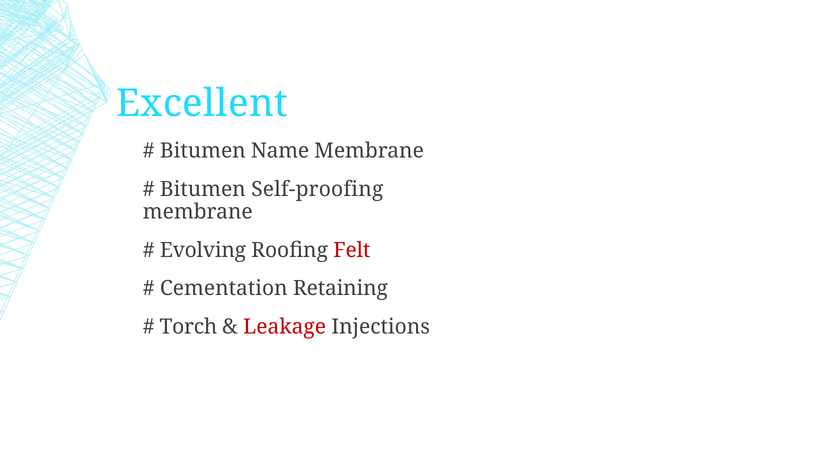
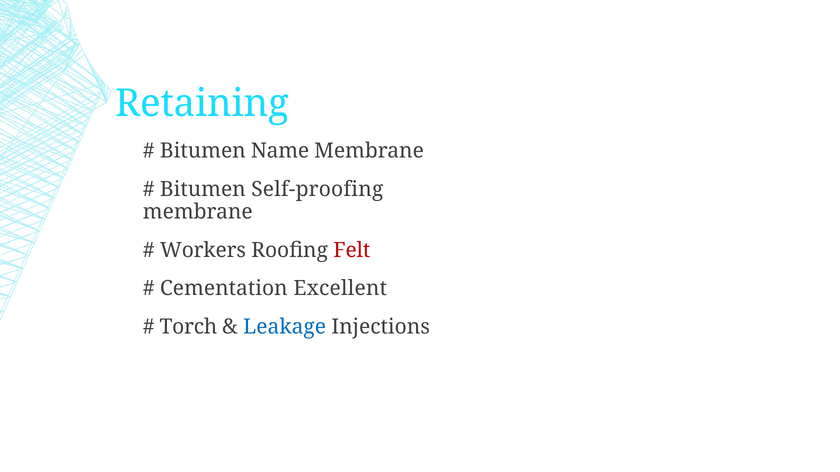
Excellent: Excellent -> Retaining
Evolving: Evolving -> Workers
Retaining: Retaining -> Excellent
Leakage colour: red -> blue
